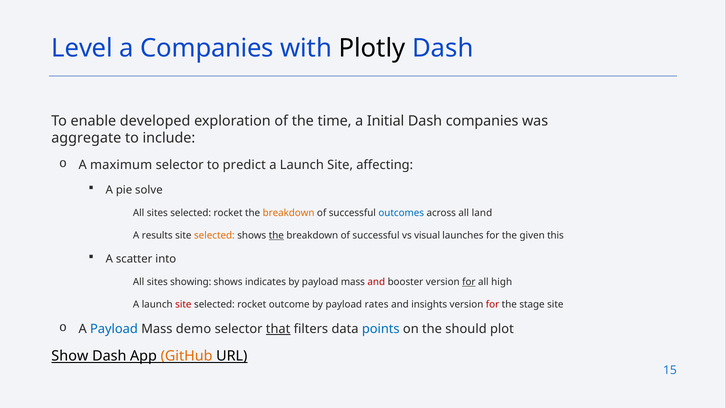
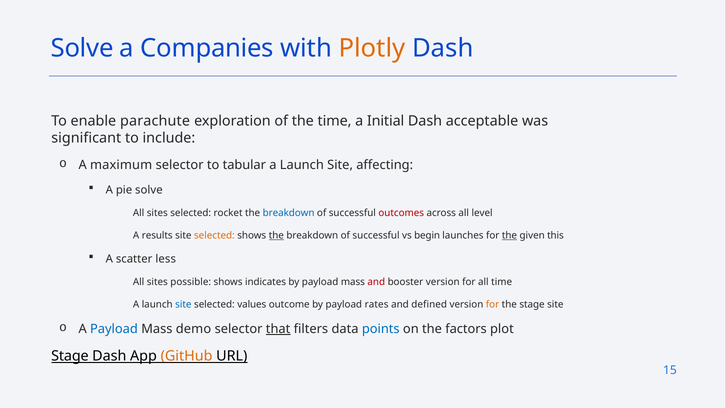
Level at (82, 48): Level -> Solve
Plotly colour: black -> orange
developed: developed -> parachute
Dash companies: companies -> acceptable
aggregate: aggregate -> significant
predict: predict -> tabular
breakdown at (289, 213) colour: orange -> blue
outcomes colour: blue -> red
land: land -> level
visual: visual -> begin
the at (509, 236) underline: none -> present
into: into -> less
showing: showing -> possible
for at (469, 282) underline: present -> none
all high: high -> time
site at (183, 305) colour: red -> blue
rocket at (252, 305): rocket -> values
insights: insights -> defined
for at (493, 305) colour: red -> orange
should: should -> factors
Show at (70, 356): Show -> Stage
